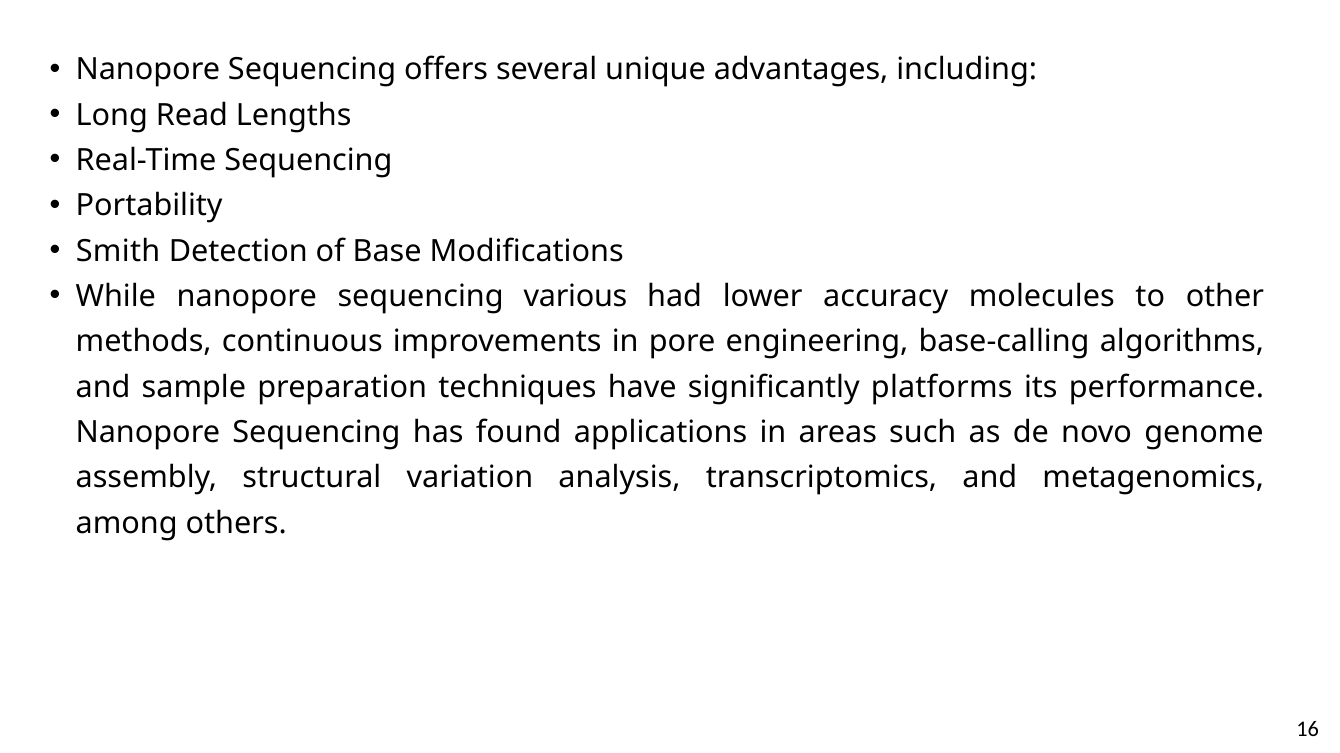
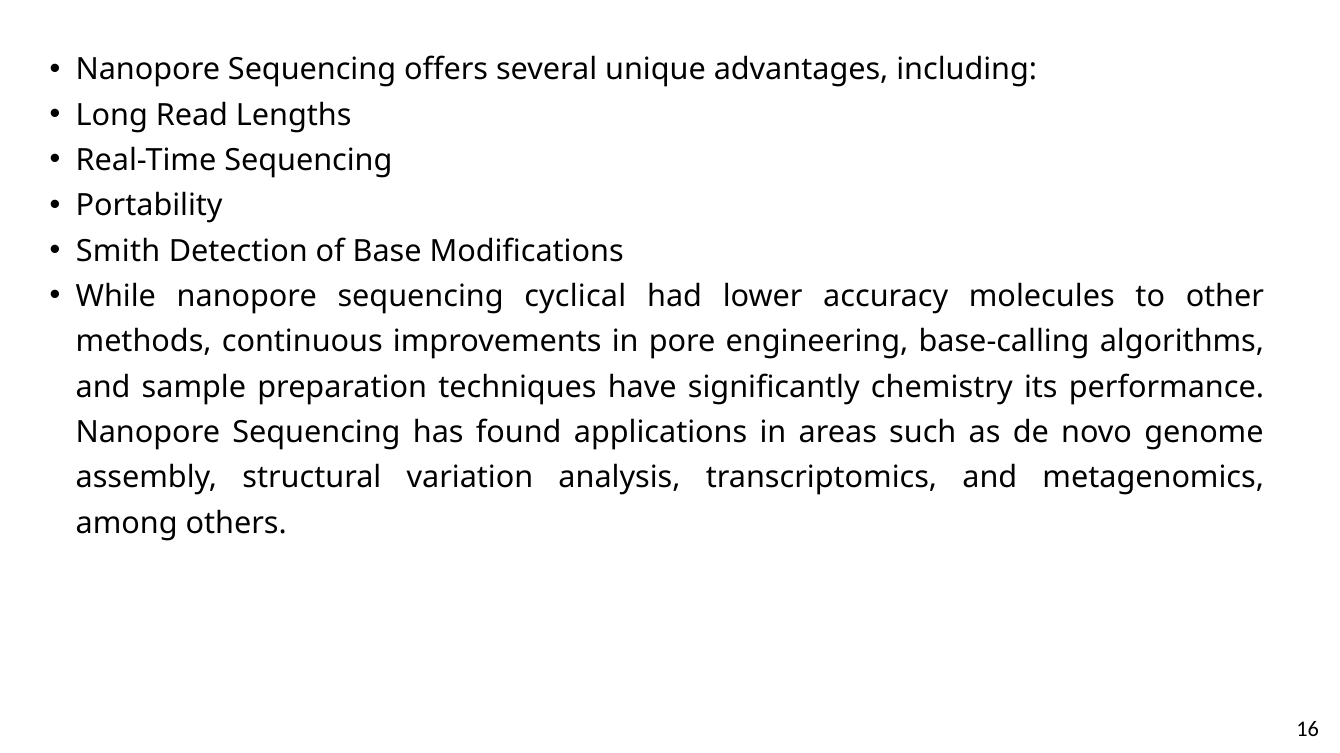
various: various -> cyclical
platforms: platforms -> chemistry
